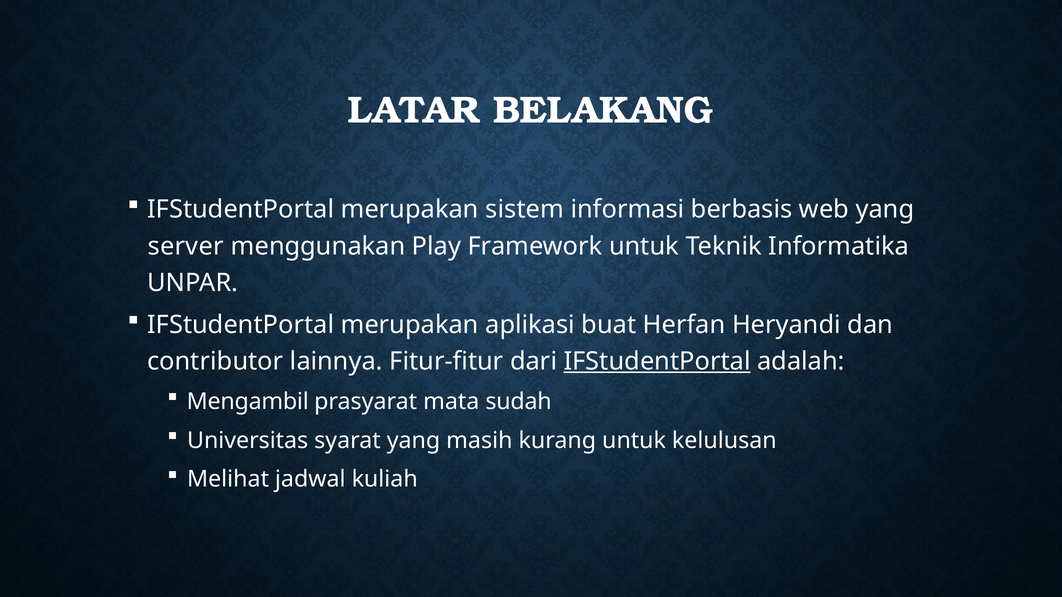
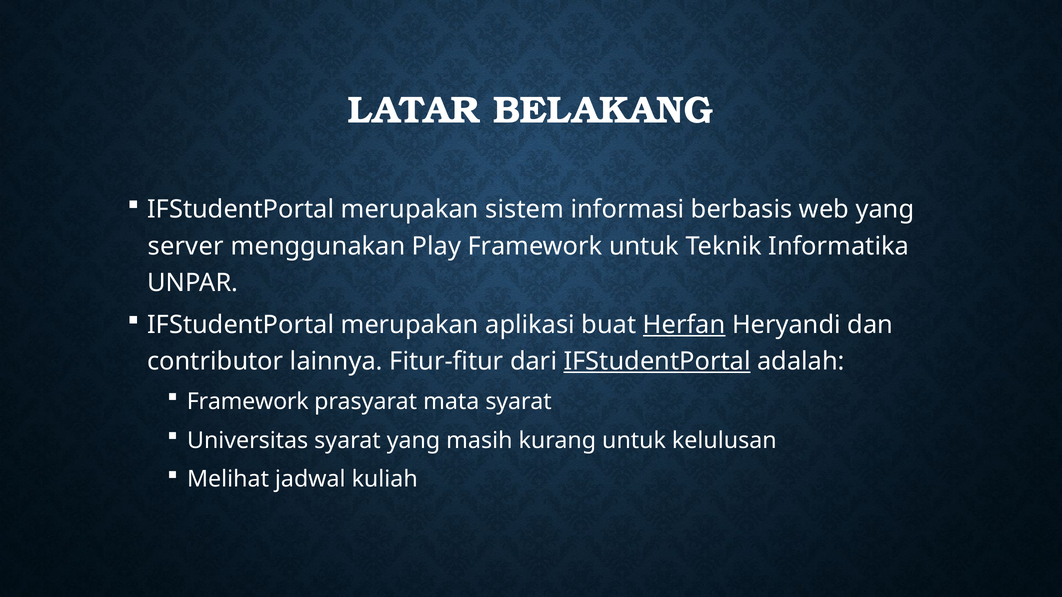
Herfan underline: none -> present
Mengambil at (248, 402): Mengambil -> Framework
mata sudah: sudah -> syarat
